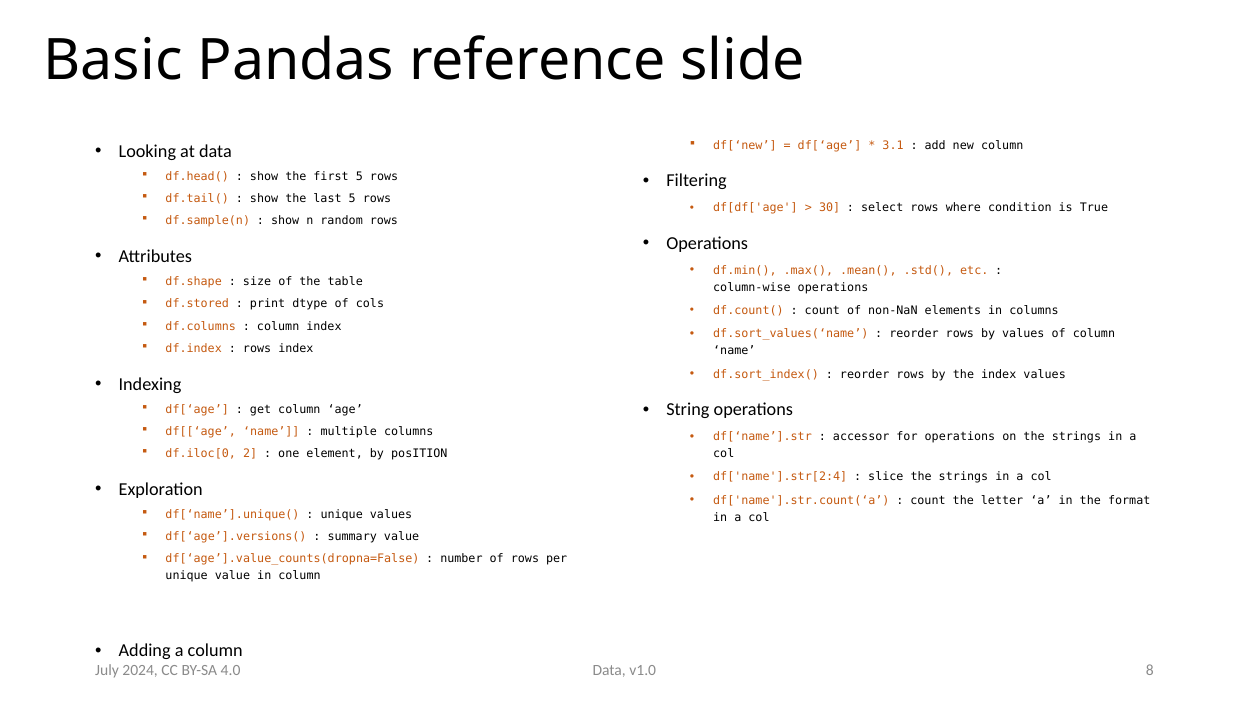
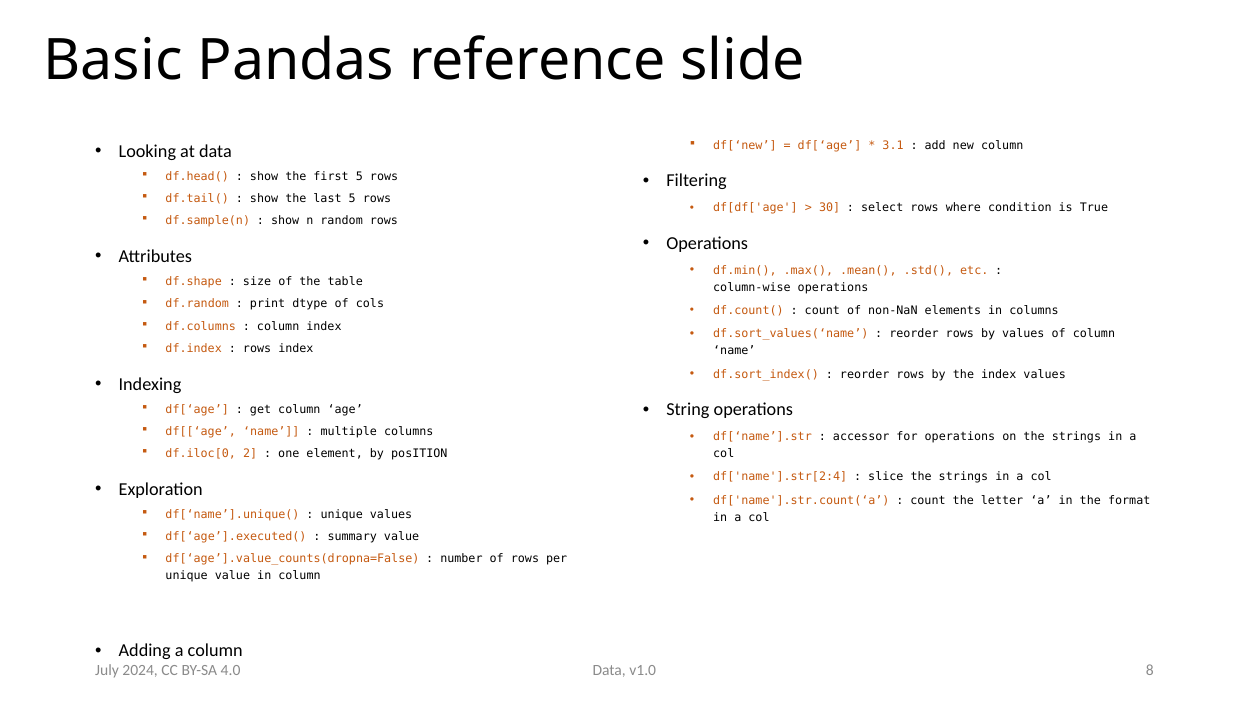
df.stored: df.stored -> df.random
df[‘age’].versions(: df[‘age’].versions( -> df[‘age’].executed(
